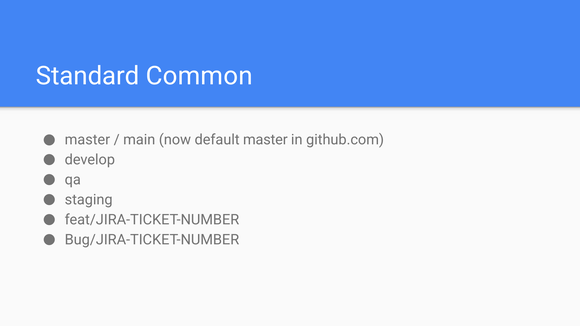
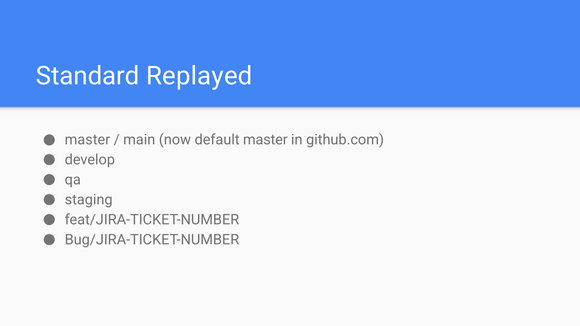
Common: Common -> Replayed
